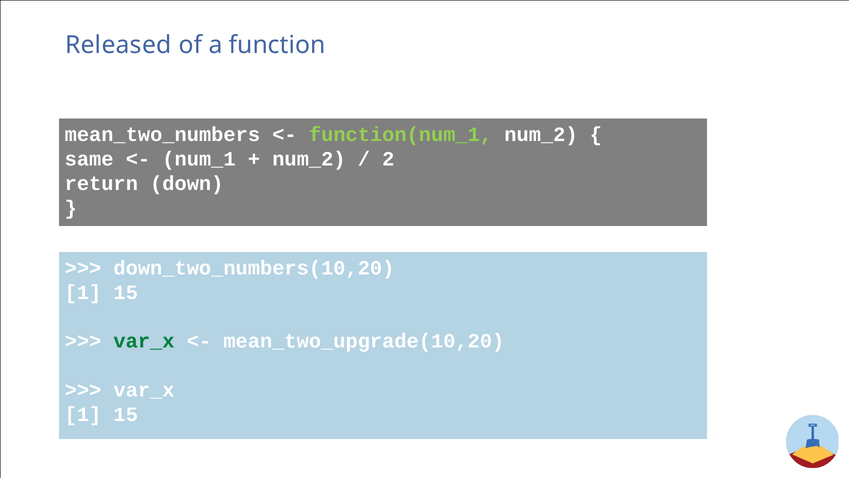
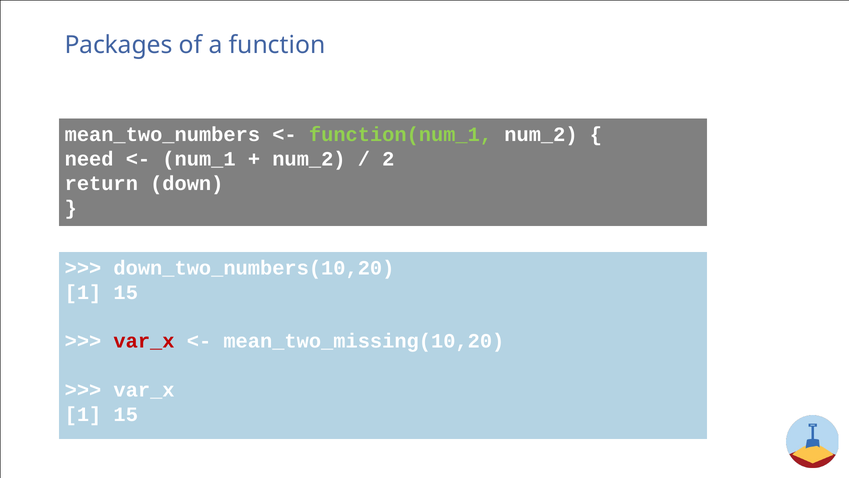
Released: Released -> Packages
same: same -> need
var_x at (144, 341) colour: green -> red
mean_two_upgrade(10,20: mean_two_upgrade(10,20 -> mean_two_missing(10,20
